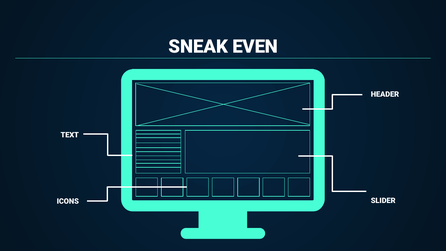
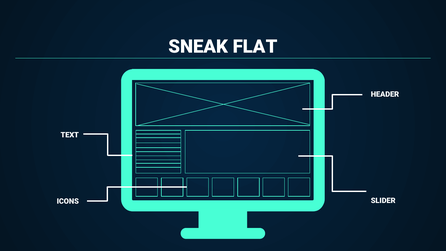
EVEN: EVEN -> FLAT
